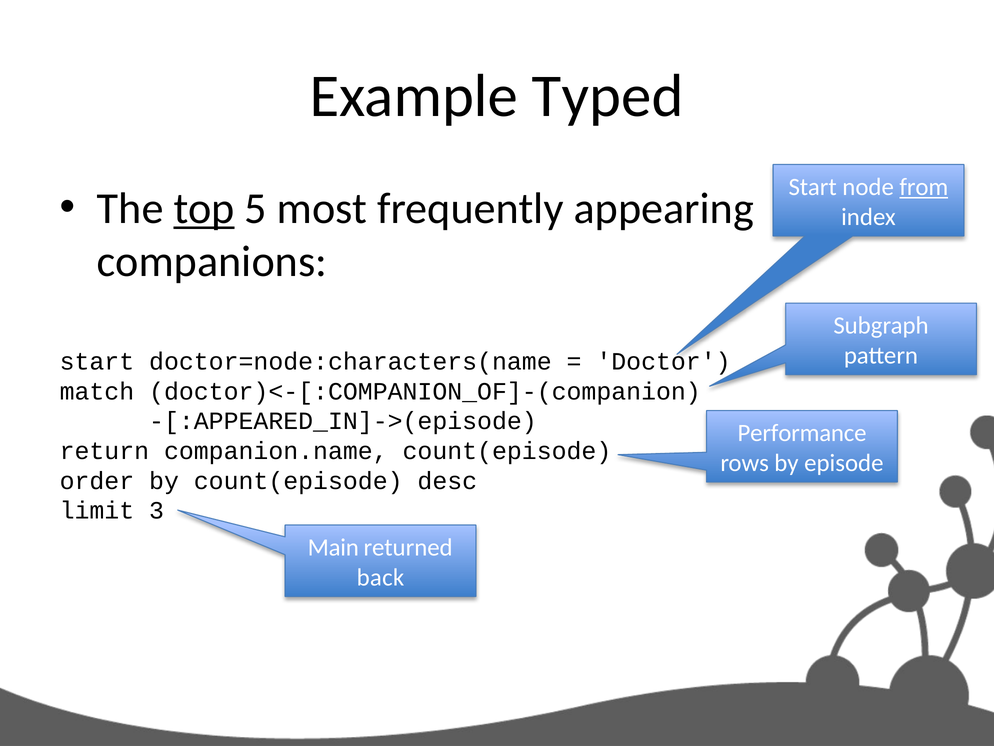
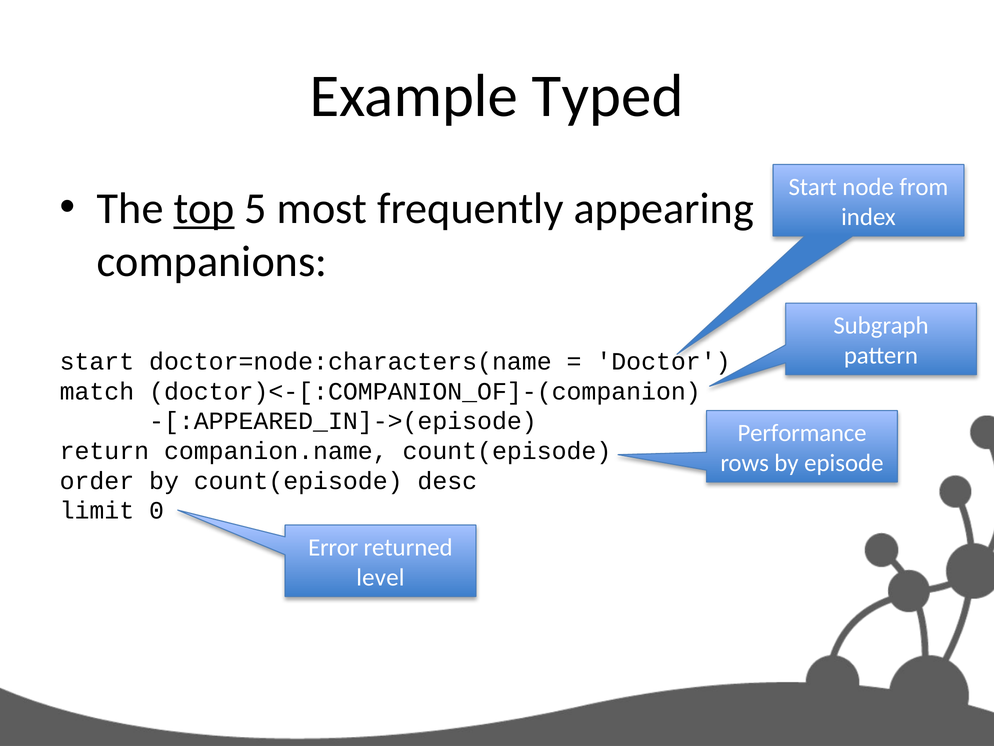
from underline: present -> none
3: 3 -> 0
Main: Main -> Error
back: back -> level
